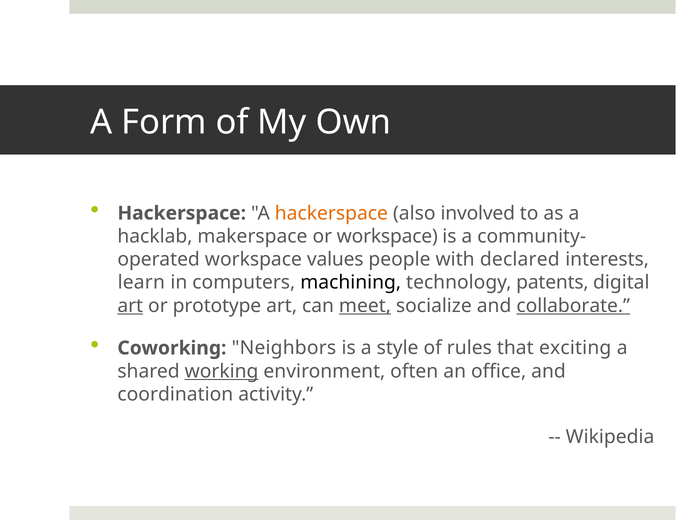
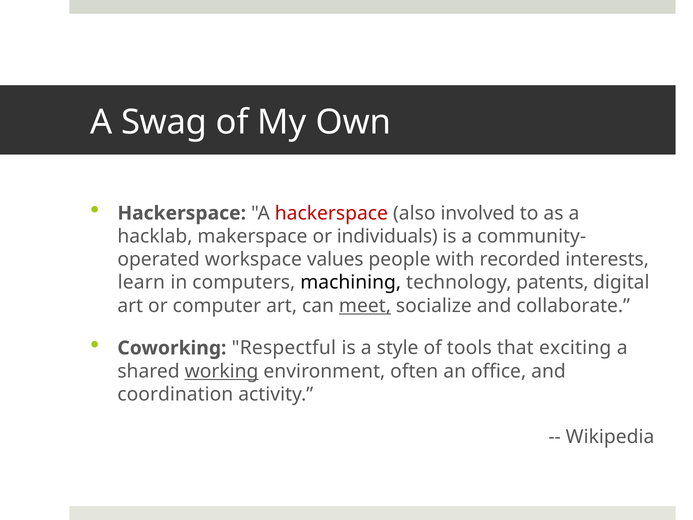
Form: Form -> Swag
hackerspace at (331, 213) colour: orange -> red
or workspace: workspace -> individuals
declared: declared -> recorded
art at (130, 306) underline: present -> none
prototype: prototype -> computer
collaborate underline: present -> none
Neighbors: Neighbors -> Respectful
rules: rules -> tools
